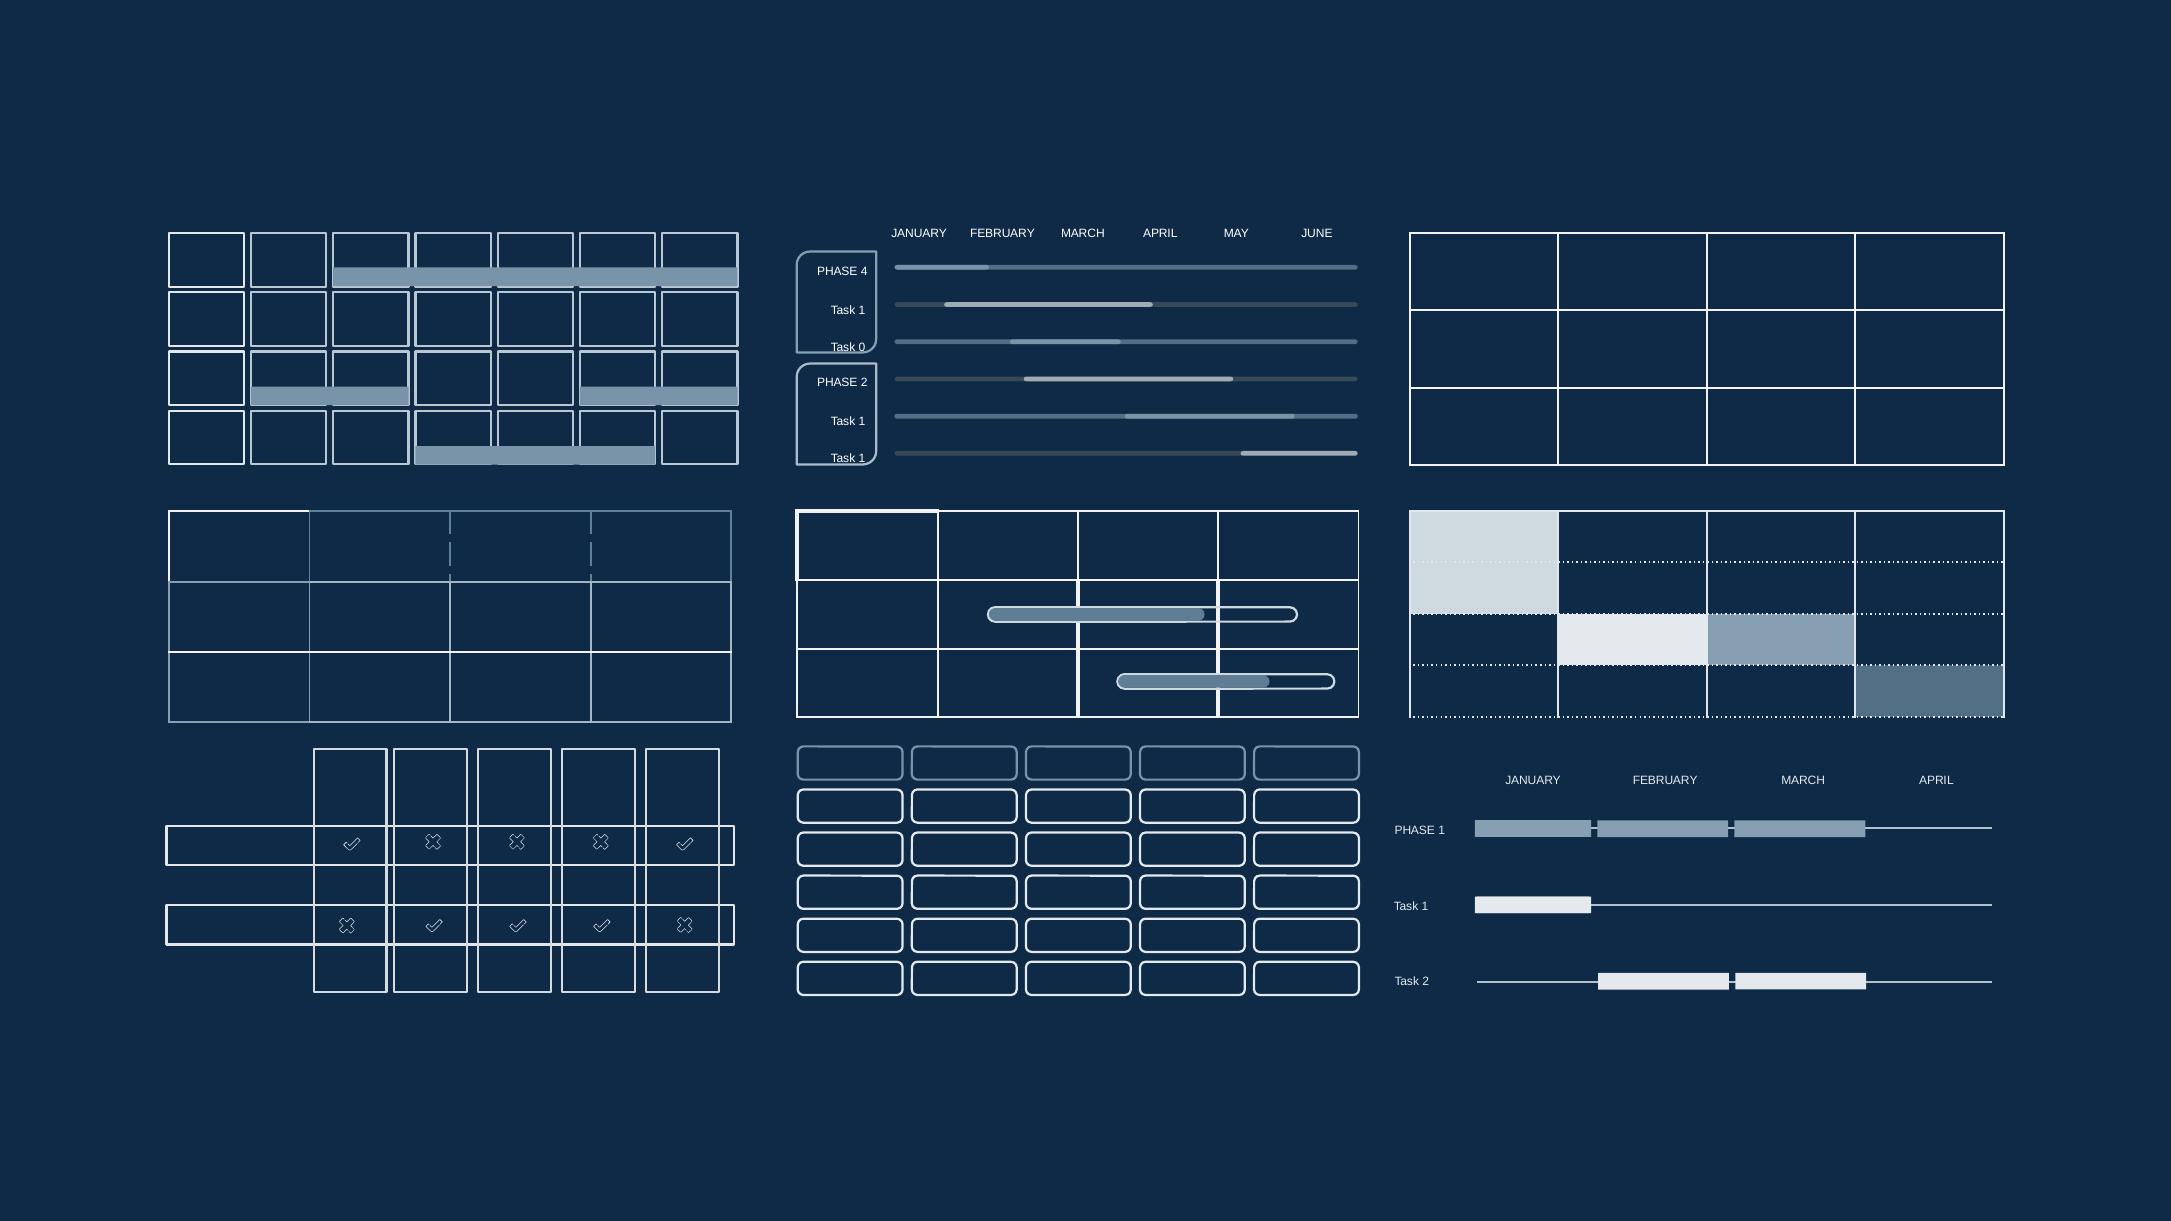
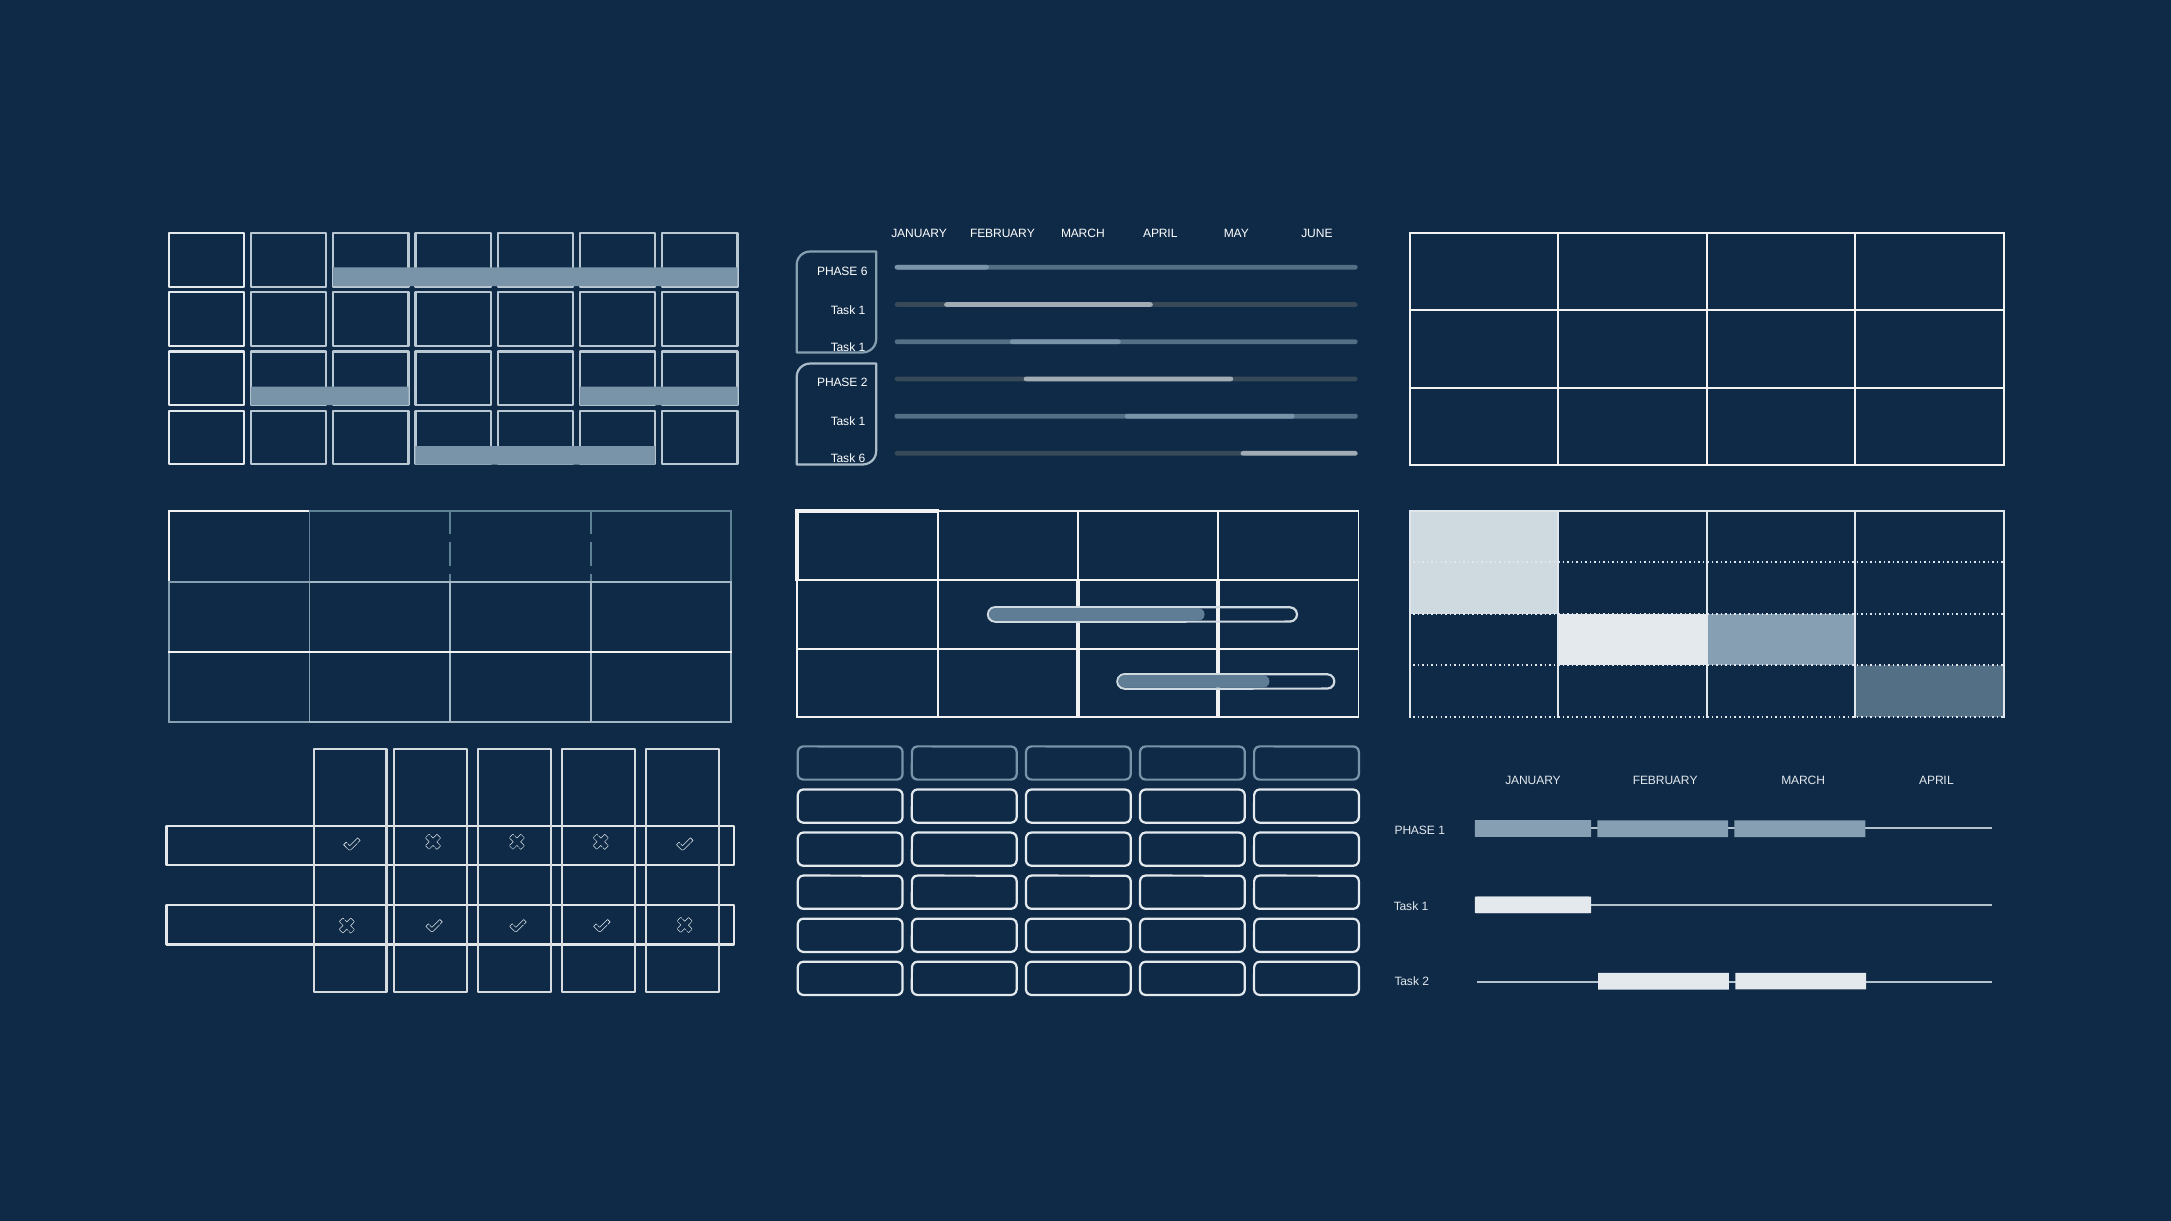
PHASE 4: 4 -> 6
0 at (862, 347): 0 -> 1
1 at (862, 459): 1 -> 6
